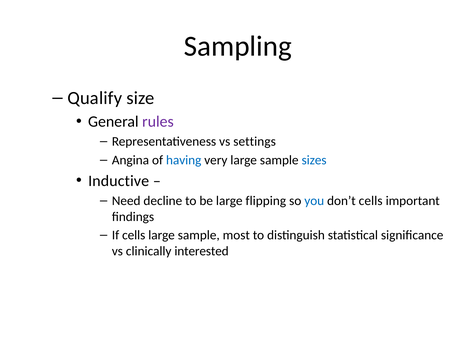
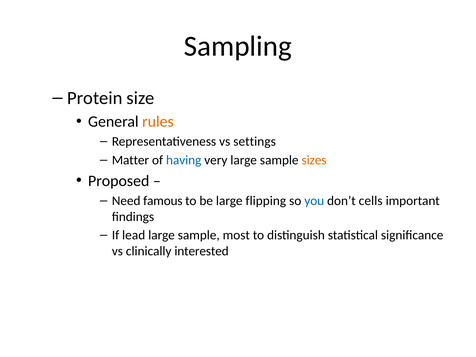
Qualify: Qualify -> Protein
rules colour: purple -> orange
Angina: Angina -> Matter
sizes colour: blue -> orange
Inductive: Inductive -> Proposed
decline: decline -> famous
If cells: cells -> lead
